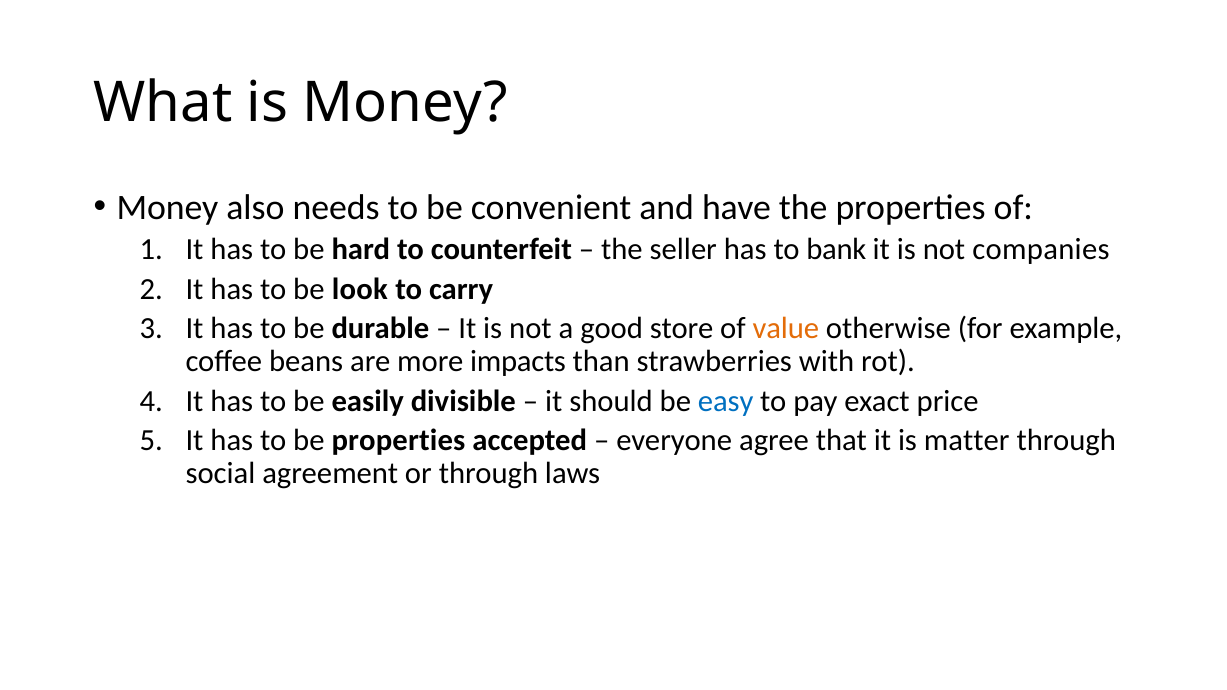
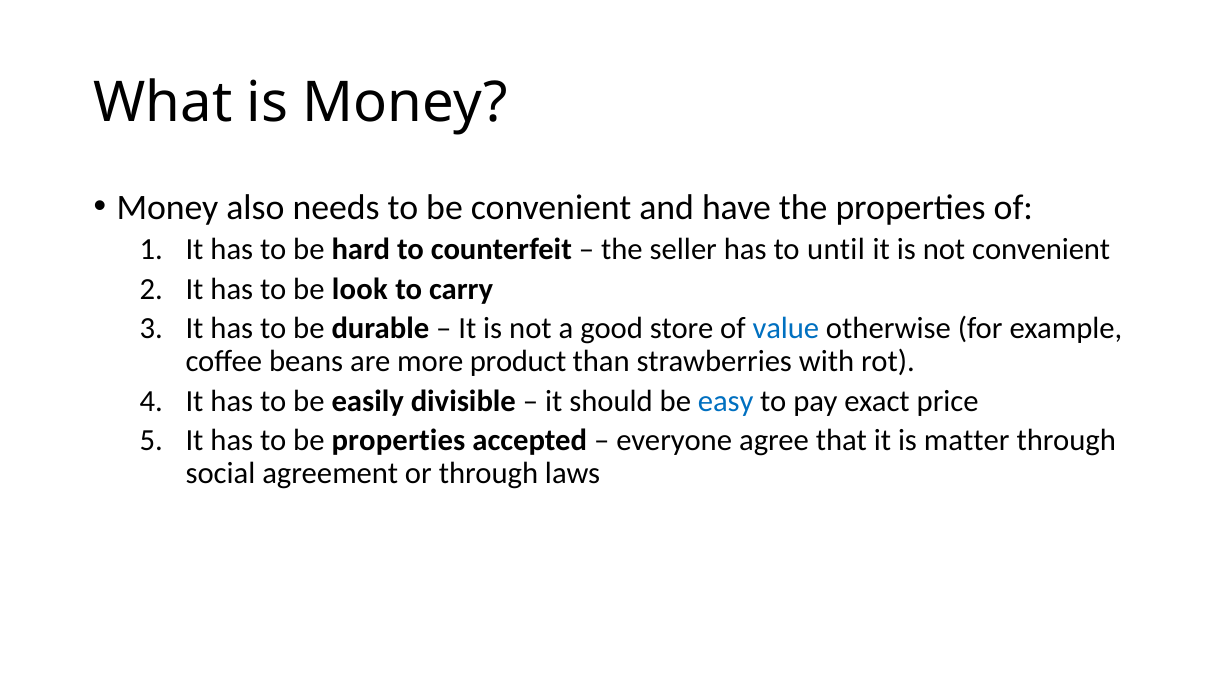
bank: bank -> until
not companies: companies -> convenient
value colour: orange -> blue
impacts: impacts -> product
